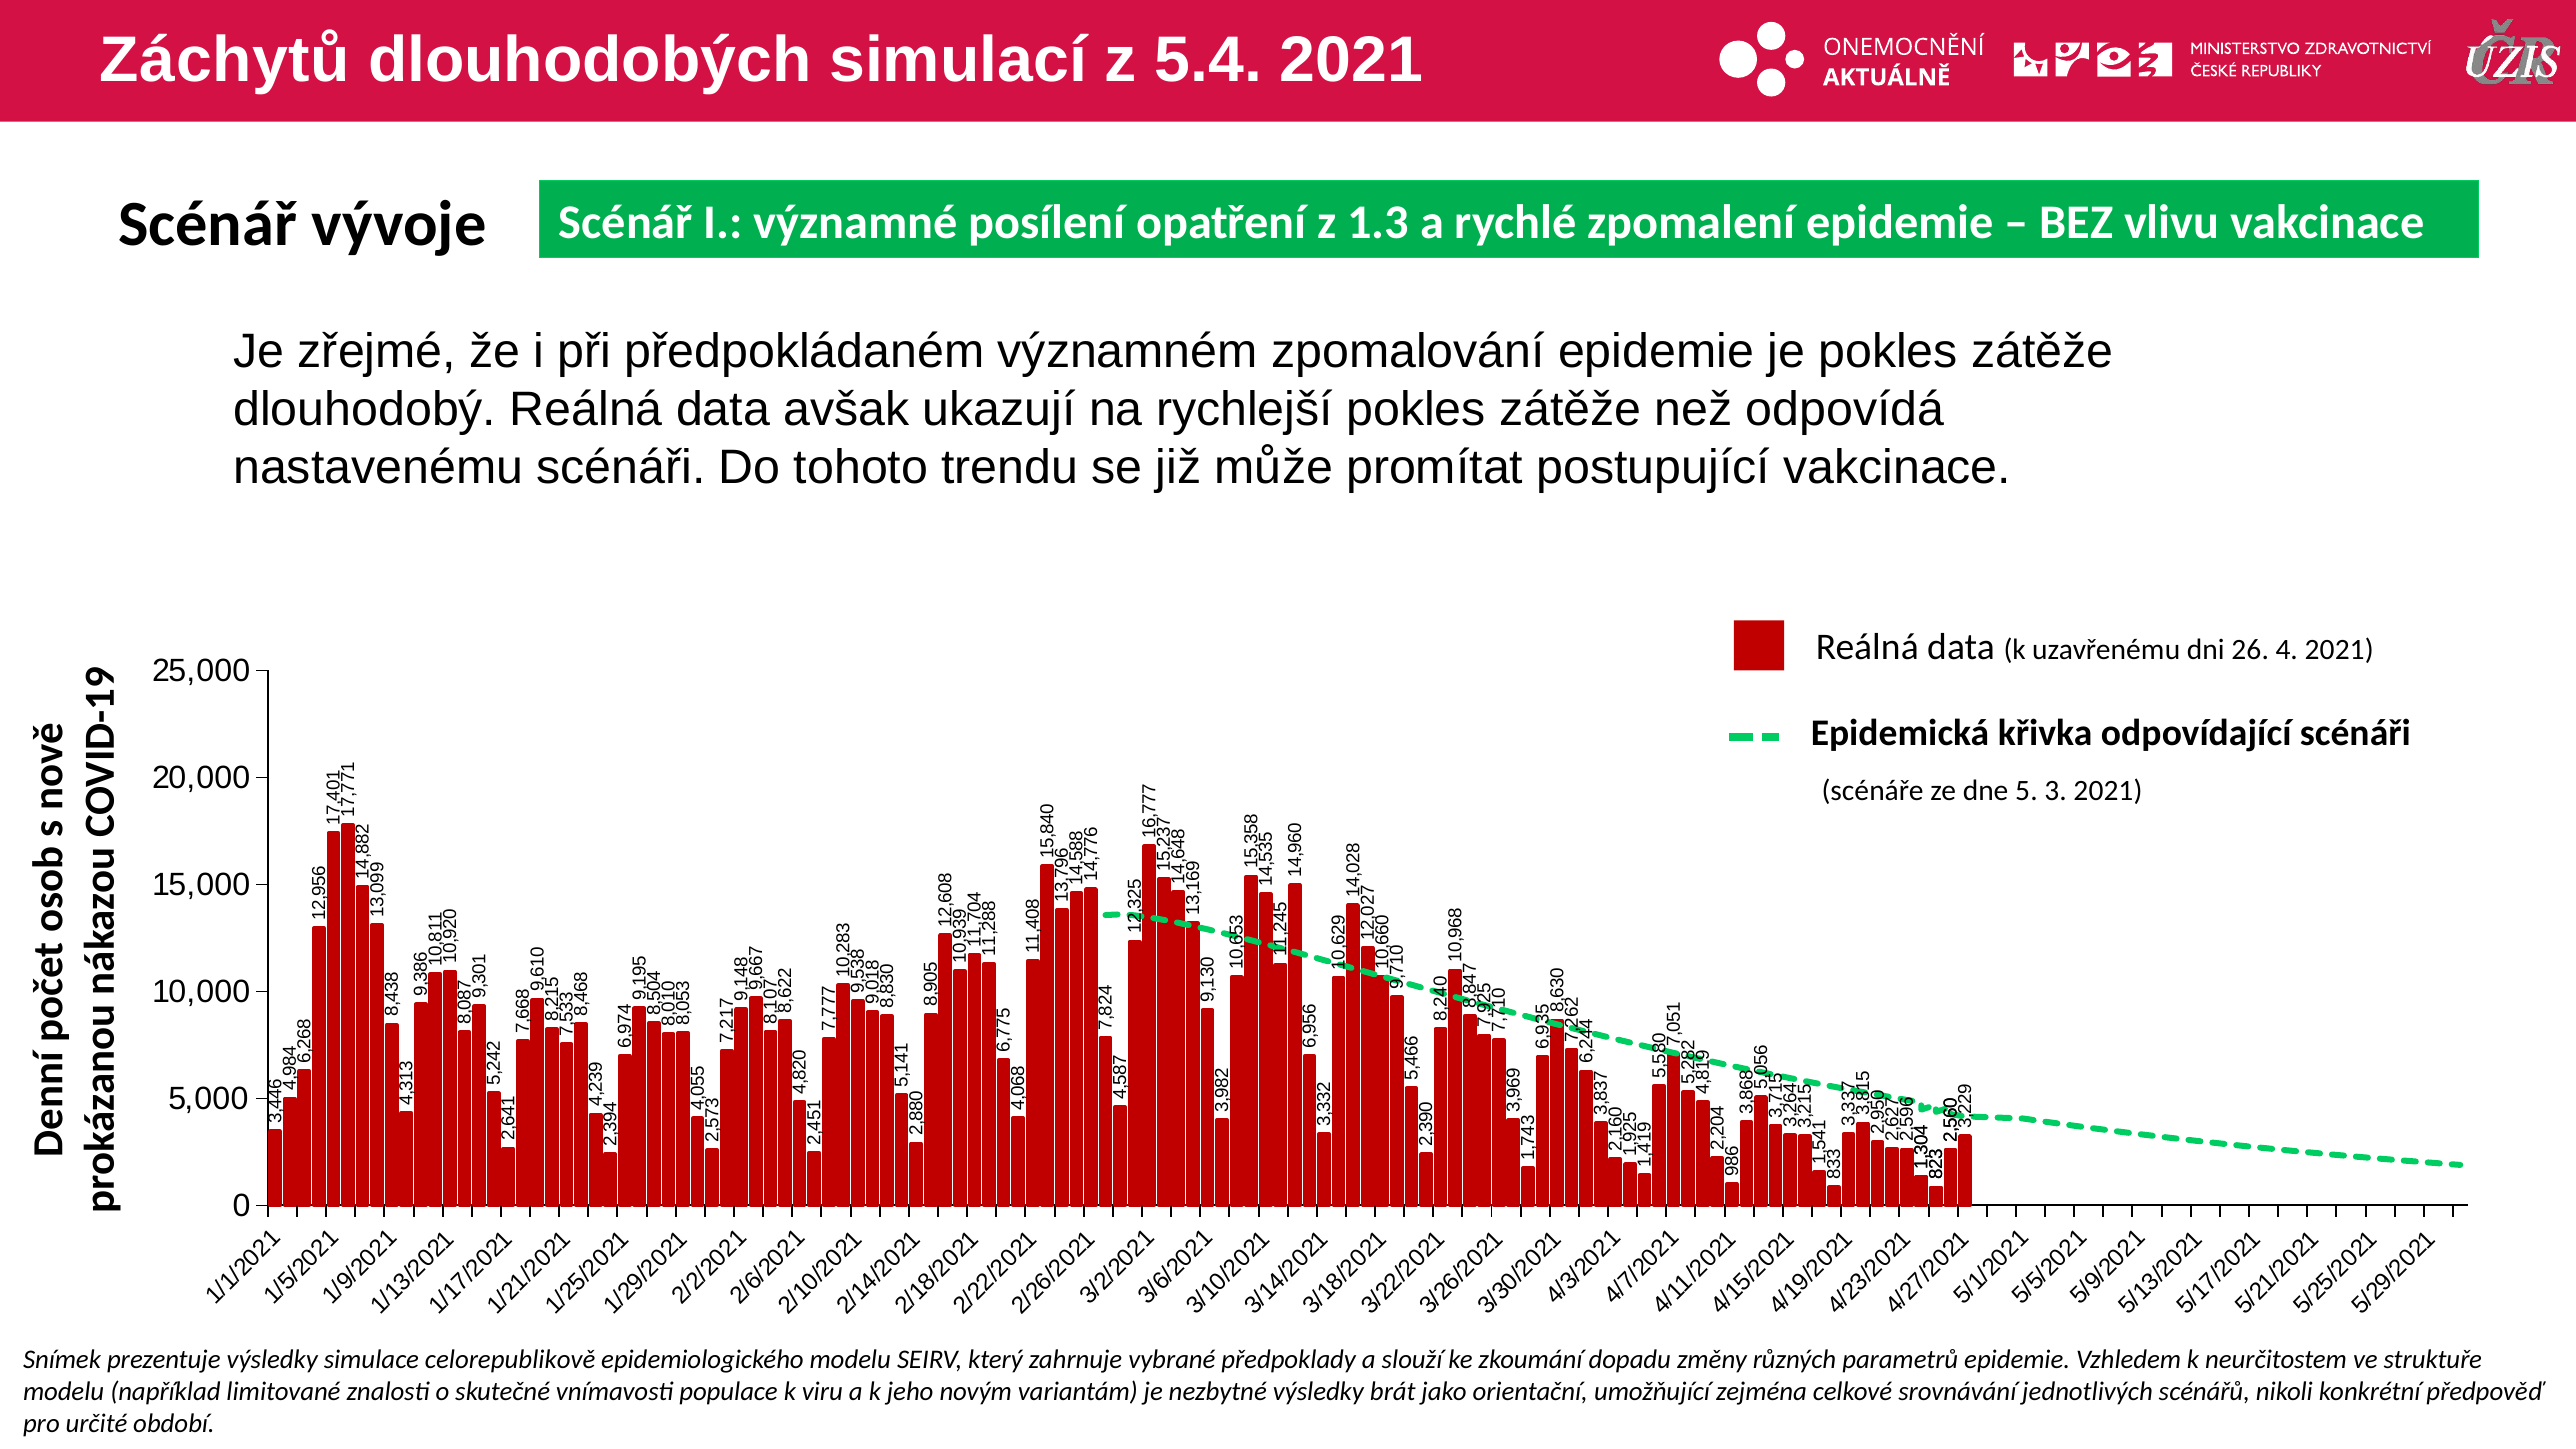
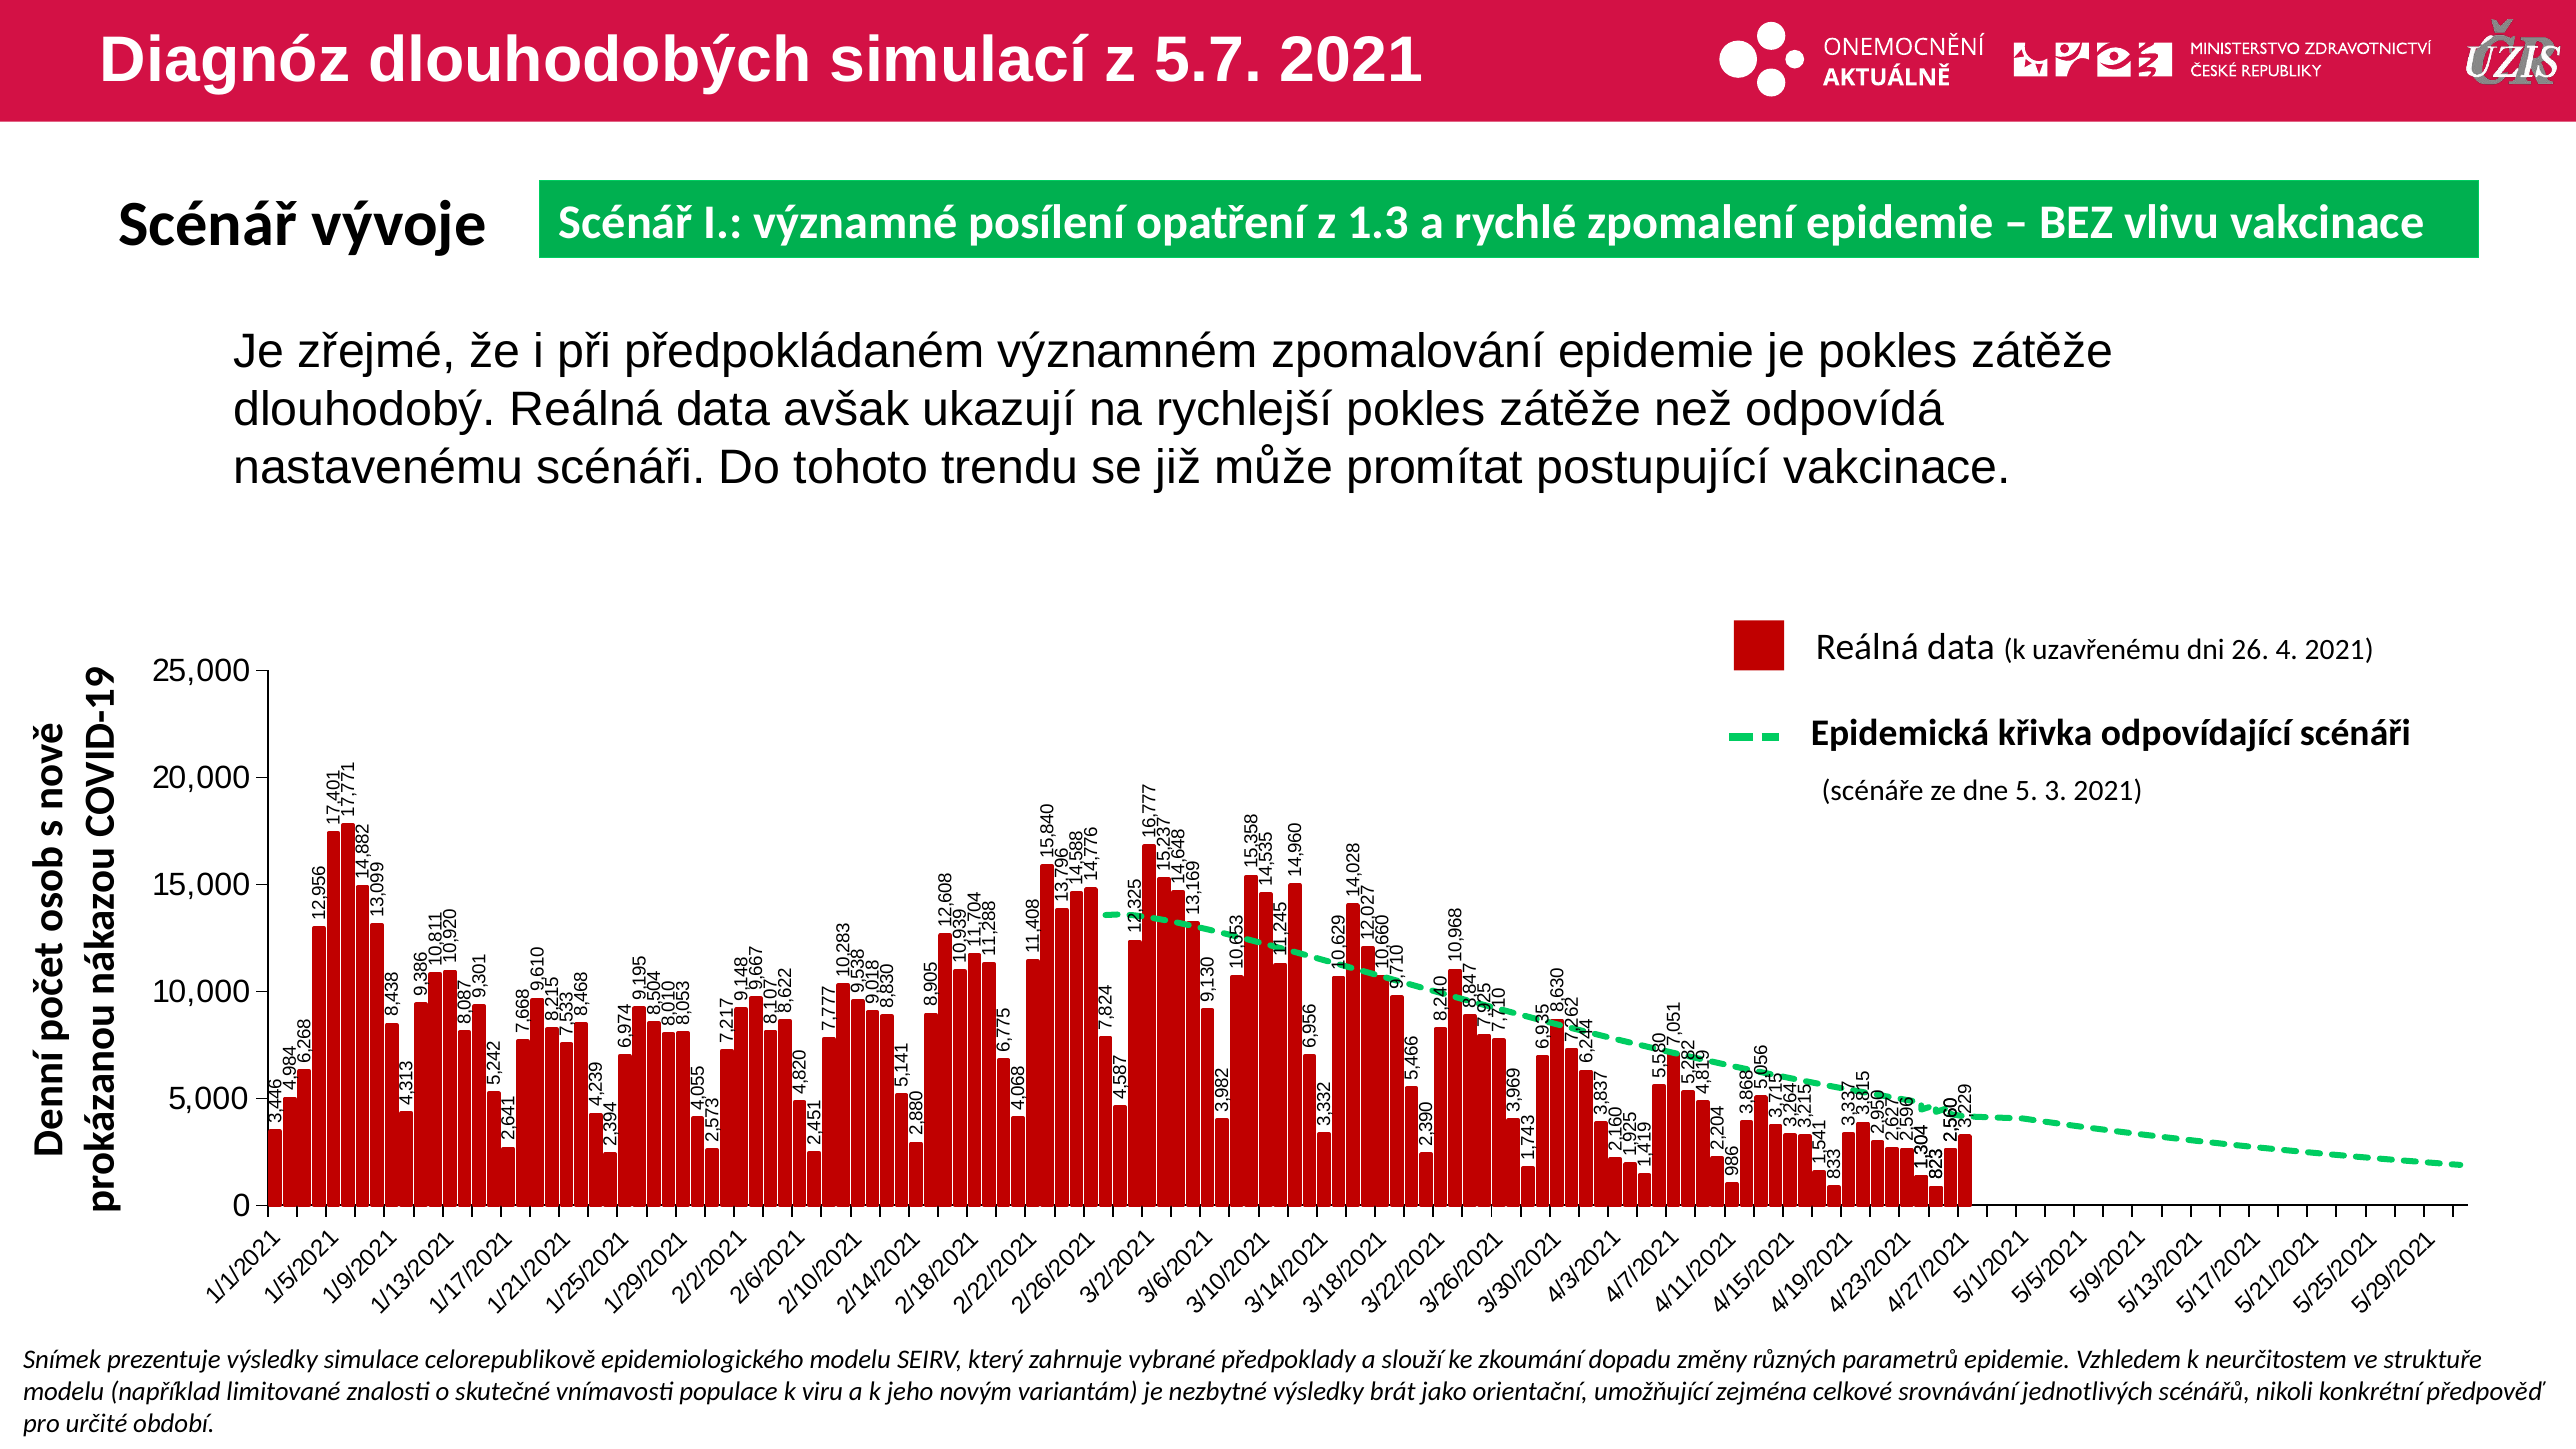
Záchytů: Záchytů -> Diagnóz
5.4: 5.4 -> 5.7
